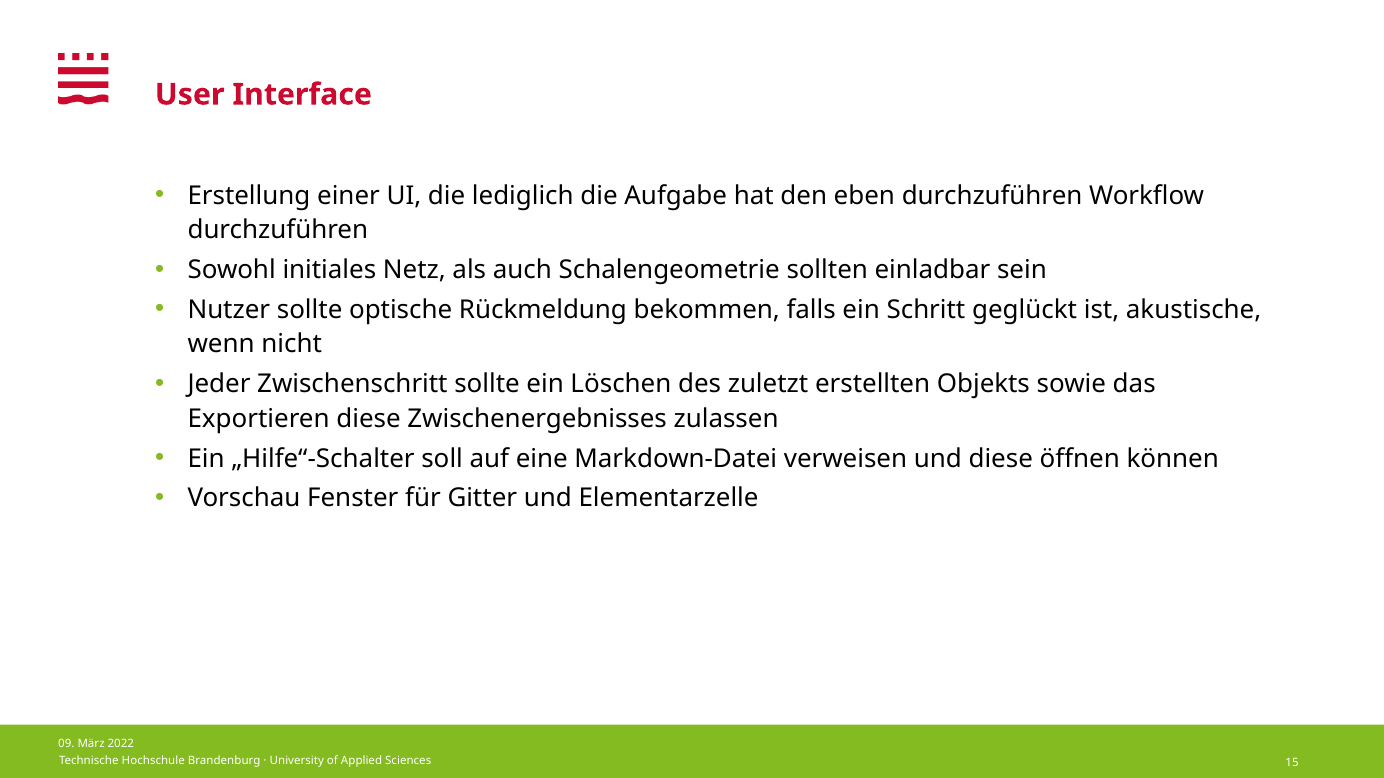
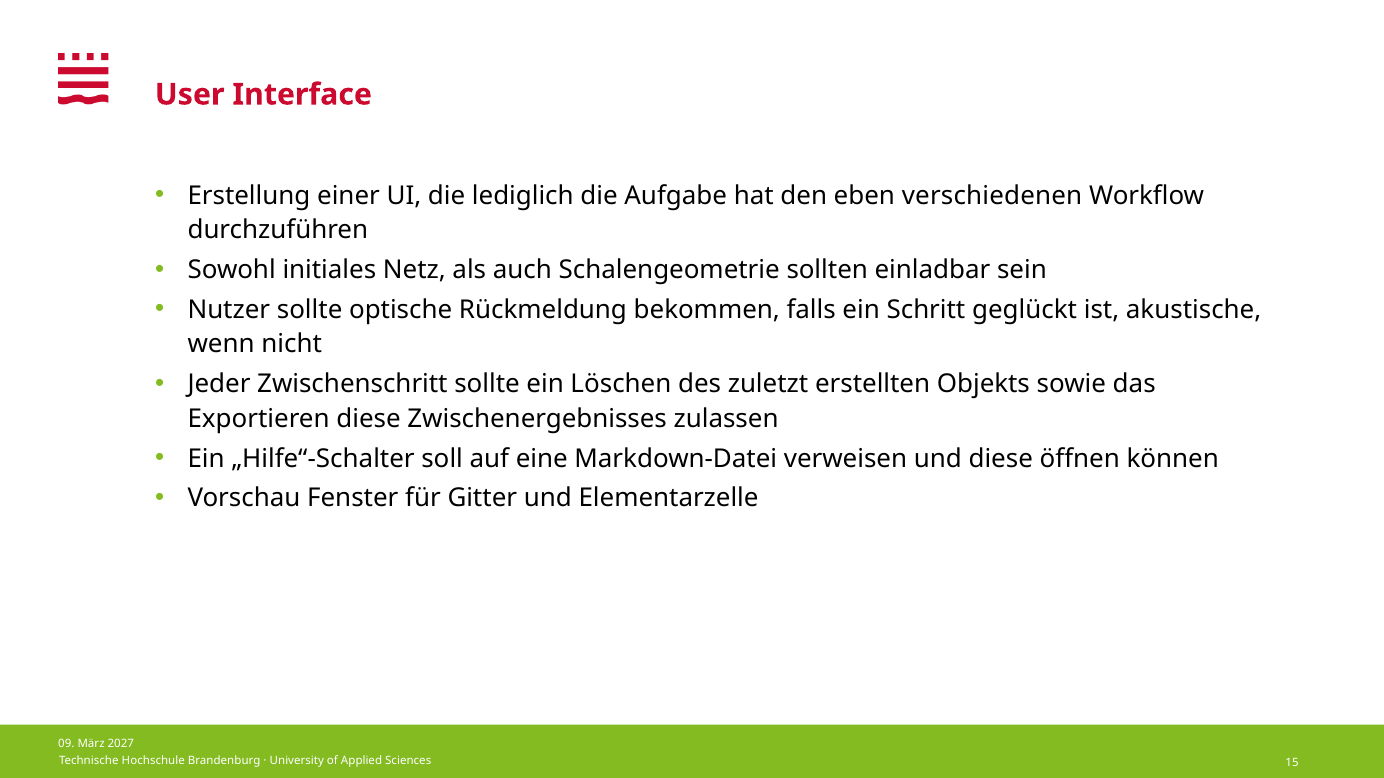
eben durchzuführen: durchzuführen -> verschiedenen
2022: 2022 -> 2027
